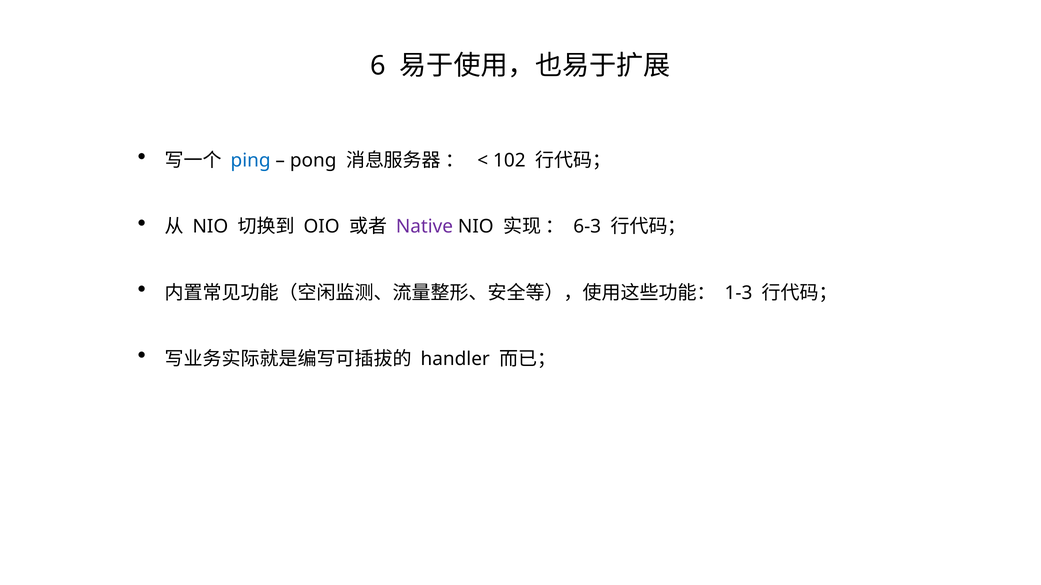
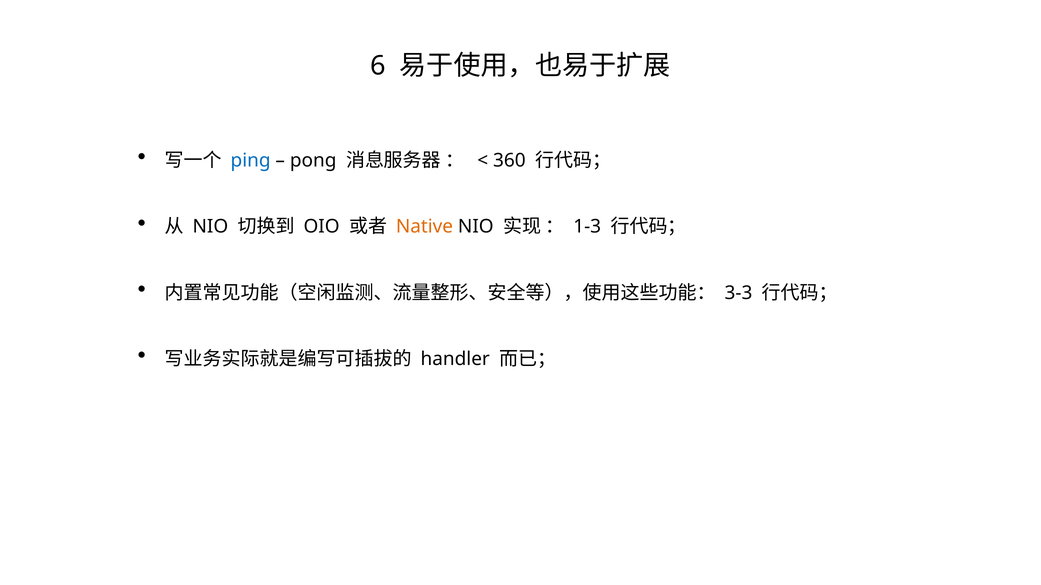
102: 102 -> 360
Native colour: purple -> orange
6-3: 6-3 -> 1-3
1-3: 1-3 -> 3-3
